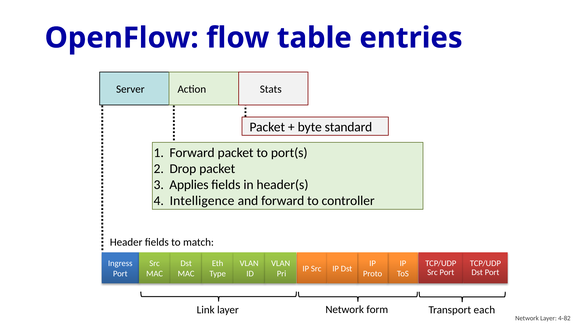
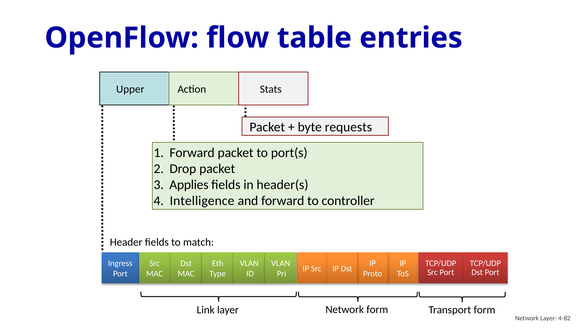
Server: Server -> Upper
standard: standard -> requests
Transport each: each -> form
